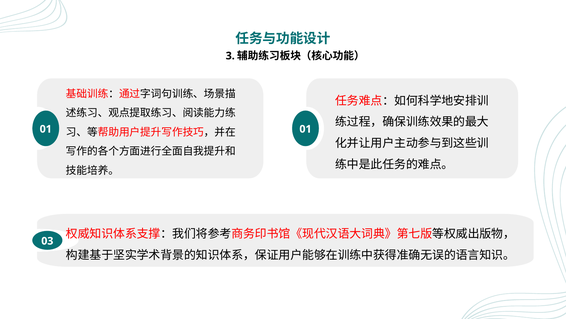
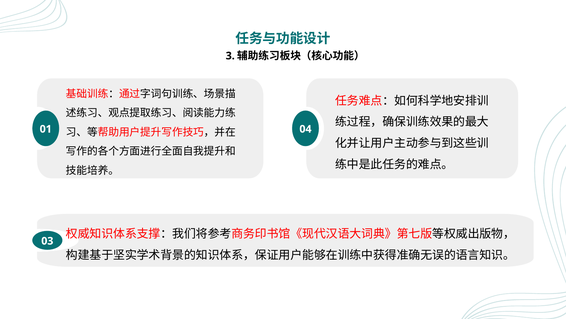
01 01: 01 -> 04
